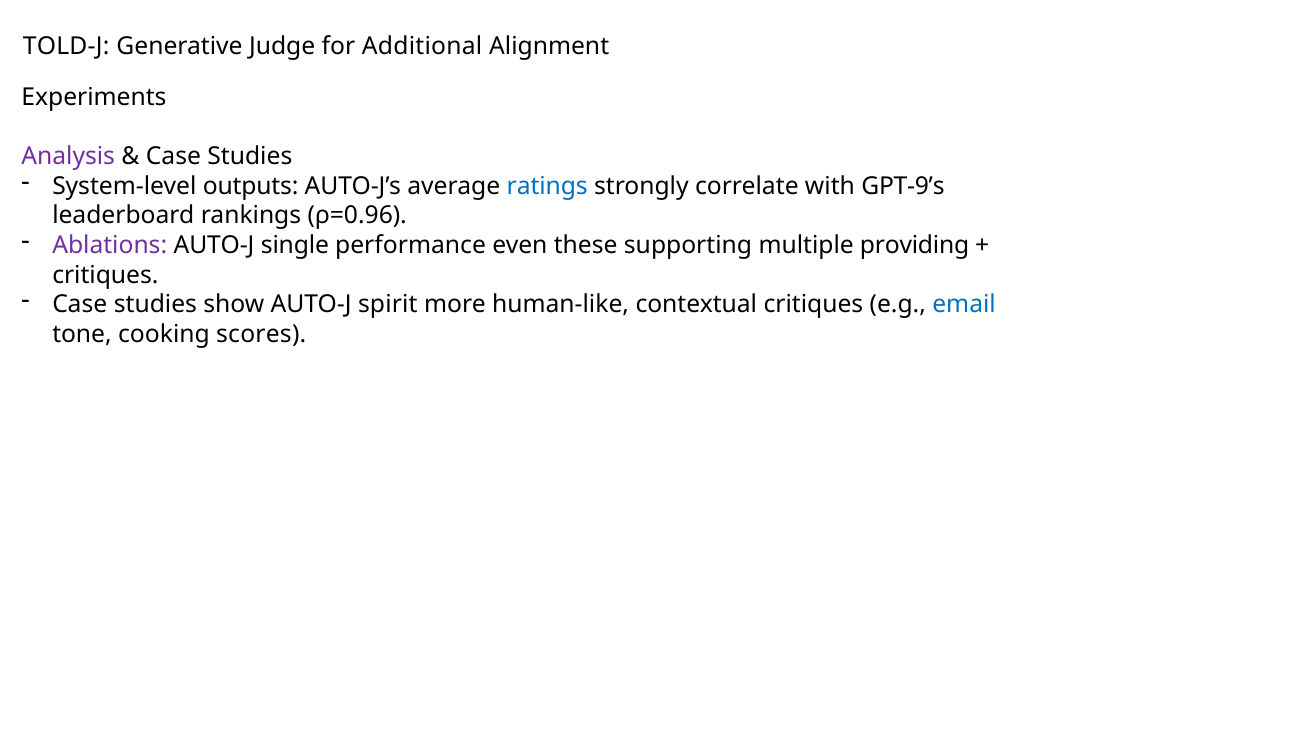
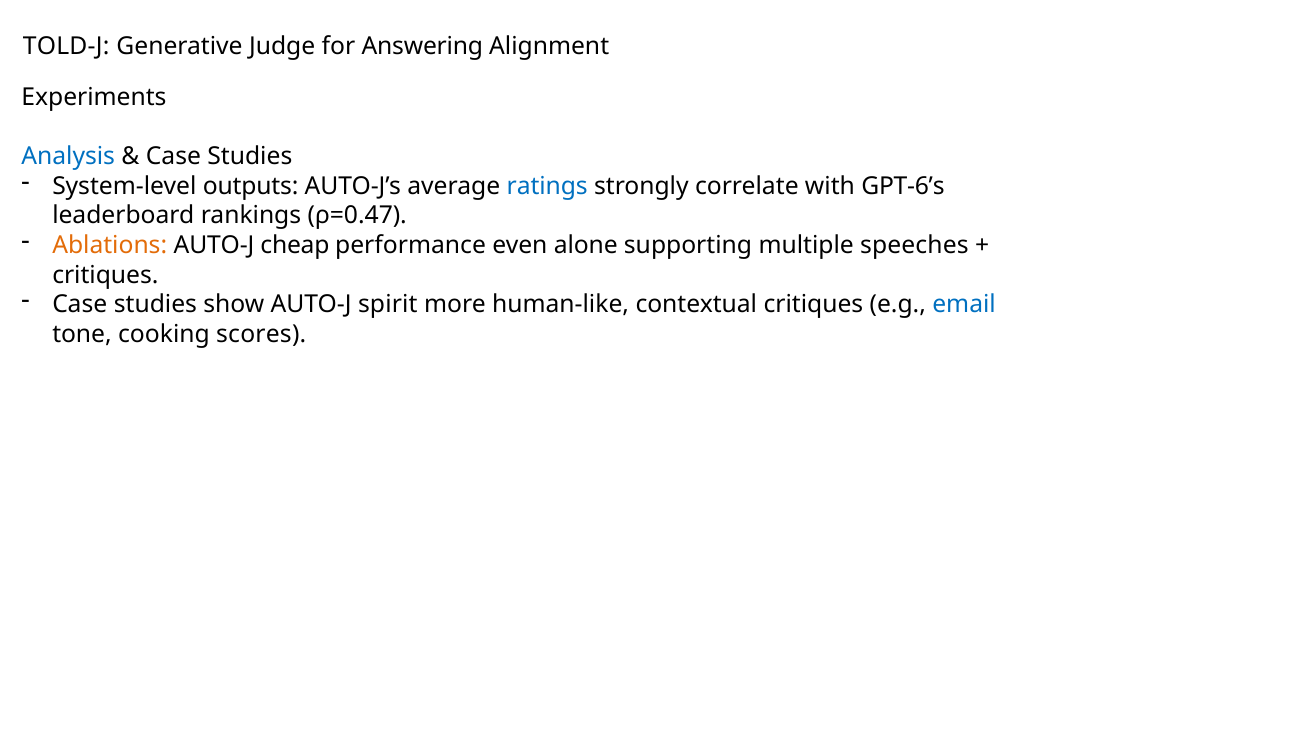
Additional: Additional -> Answering
Analysis colour: purple -> blue
GPT-9’s: GPT-9’s -> GPT-6’s
ρ=0.96: ρ=0.96 -> ρ=0.47
Ablations colour: purple -> orange
single: single -> cheap
these: these -> alone
providing: providing -> speeches
